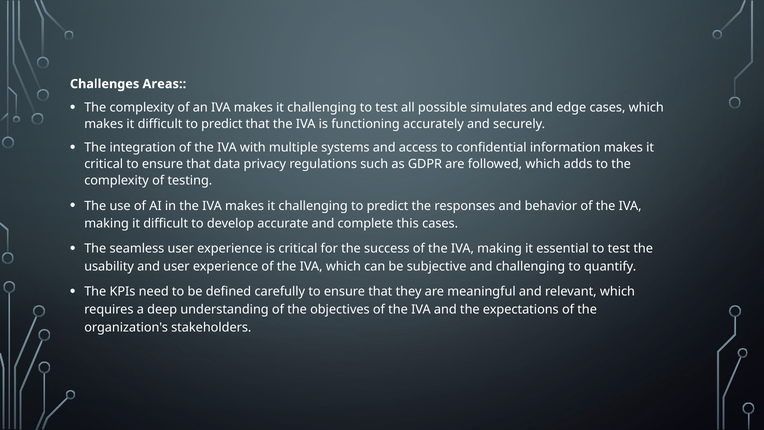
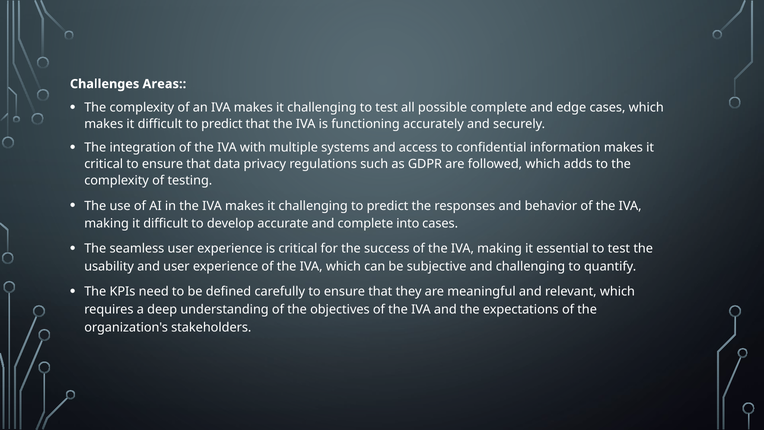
possible simulates: simulates -> complete
this: this -> into
